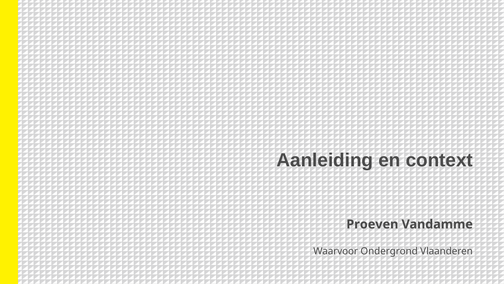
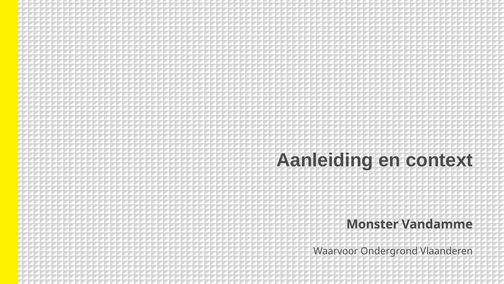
Proeven: Proeven -> Monster
